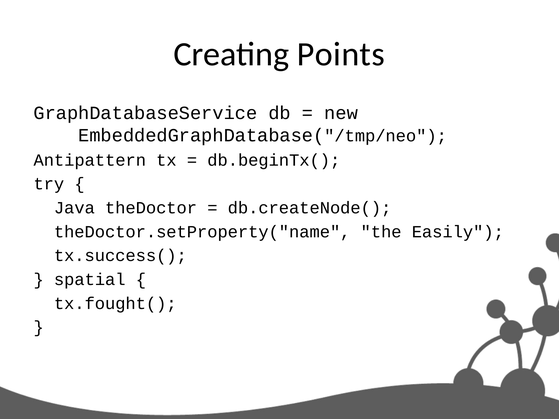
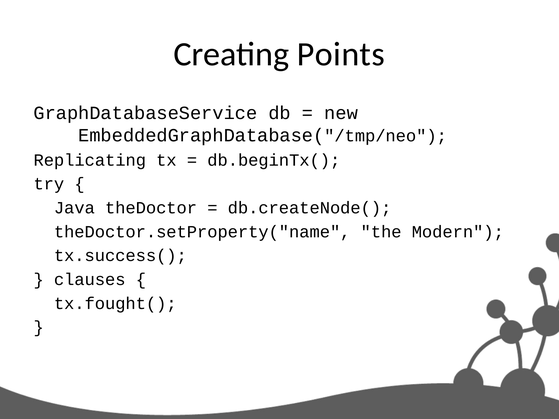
Antipattern: Antipattern -> Replicating
Easily: Easily -> Modern
spatial: spatial -> clauses
